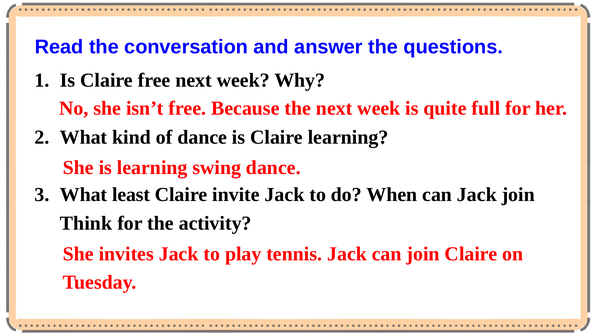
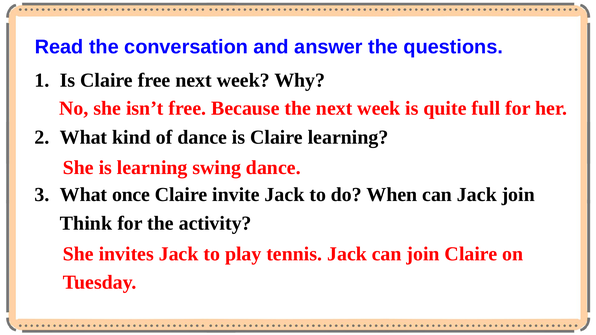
least: least -> once
